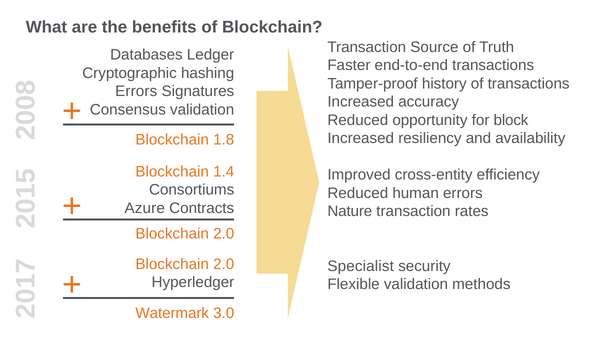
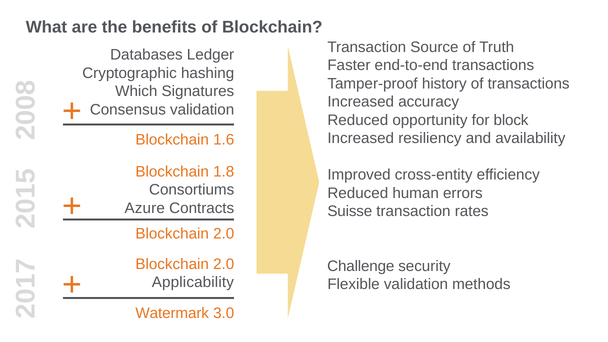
Errors at (136, 91): Errors -> Which
1.8: 1.8 -> 1.6
1.4: 1.4 -> 1.8
Nature: Nature -> Suisse
Specialist: Specialist -> Challenge
Hyperledger: Hyperledger -> Applicability
